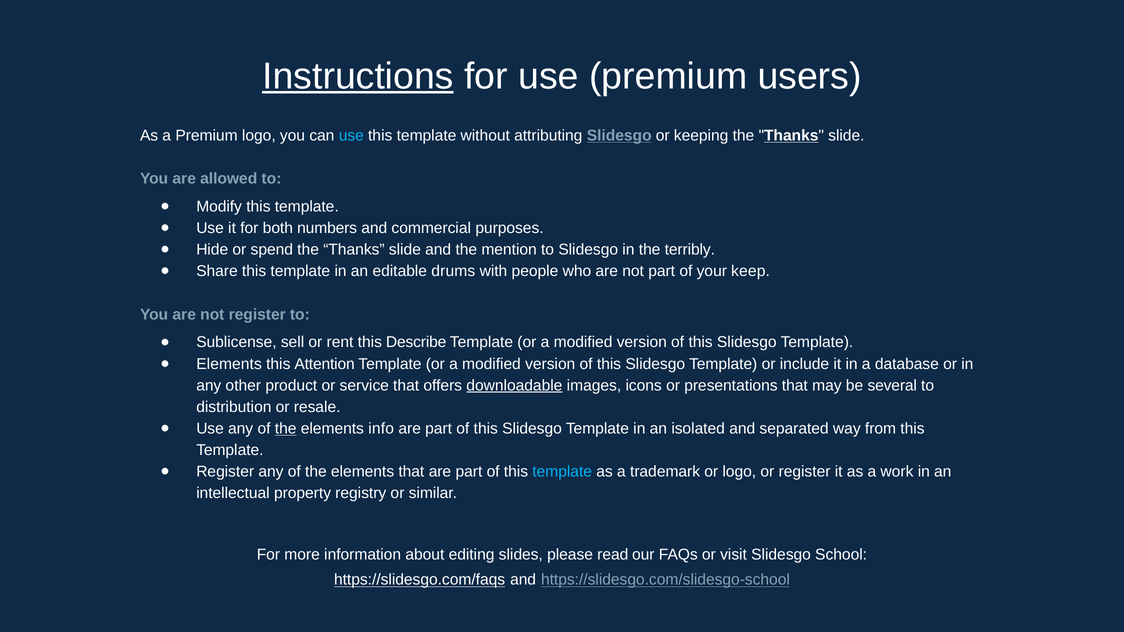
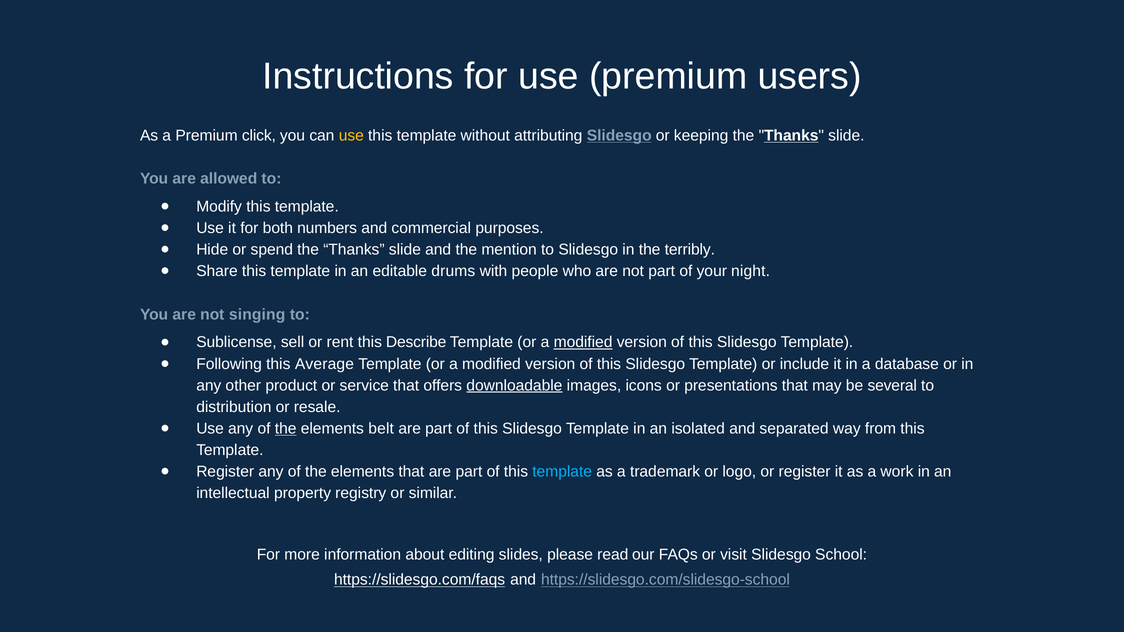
Instructions underline: present -> none
Premium logo: logo -> click
use at (351, 135) colour: light blue -> yellow
keep: keep -> night
not register: register -> singing
modified at (583, 342) underline: none -> present
Elements at (229, 364): Elements -> Following
Attention: Attention -> Average
info: info -> belt
